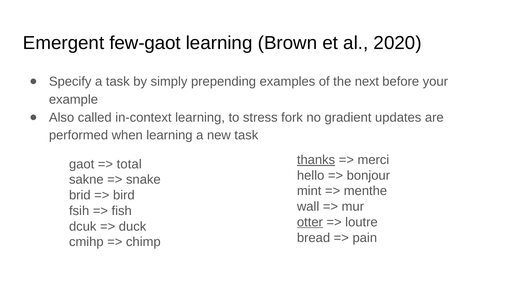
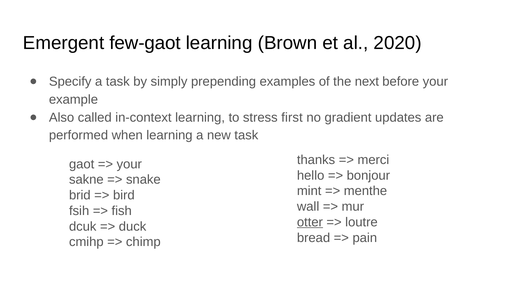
fork: fork -> first
thanks underline: present -> none
total at (129, 164): total -> your
